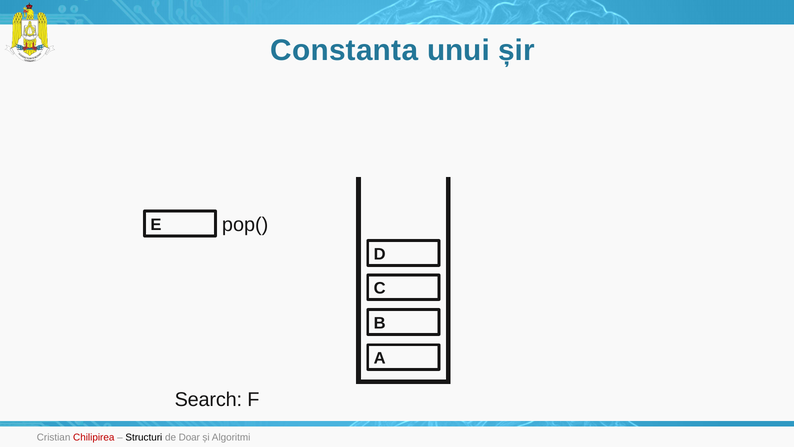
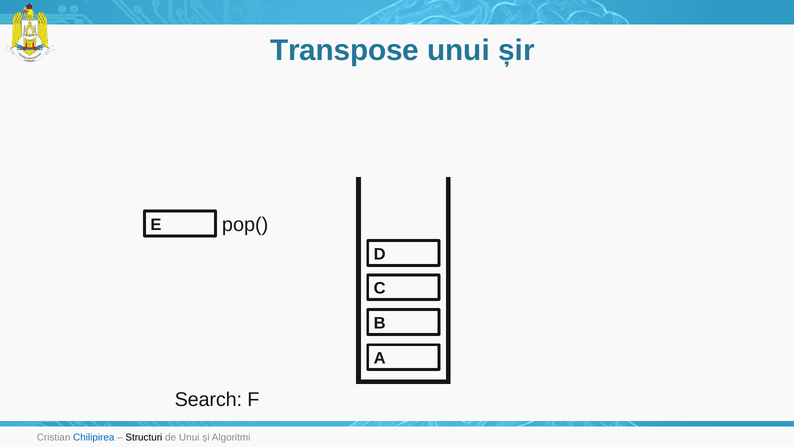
Constanta: Constanta -> Transpose
Chilipirea colour: red -> blue
de Doar: Doar -> Unui
